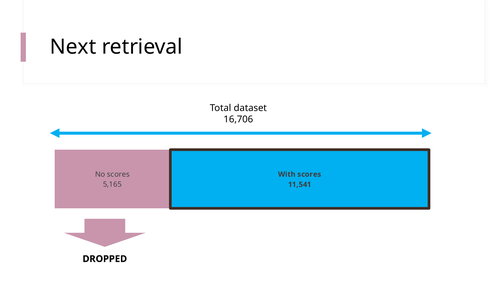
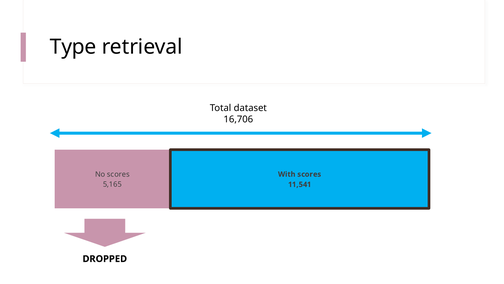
Next: Next -> Type
